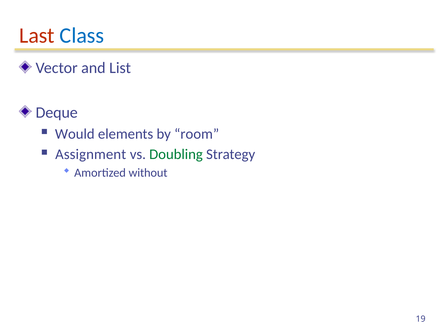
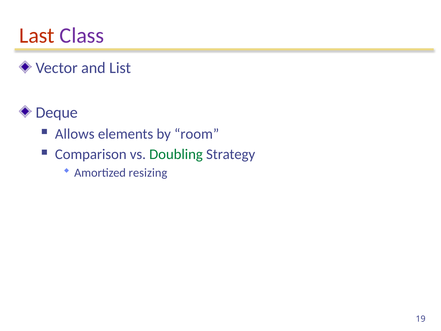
Class colour: blue -> purple
Would: Would -> Allows
Assignment: Assignment -> Comparison
without: without -> resizing
